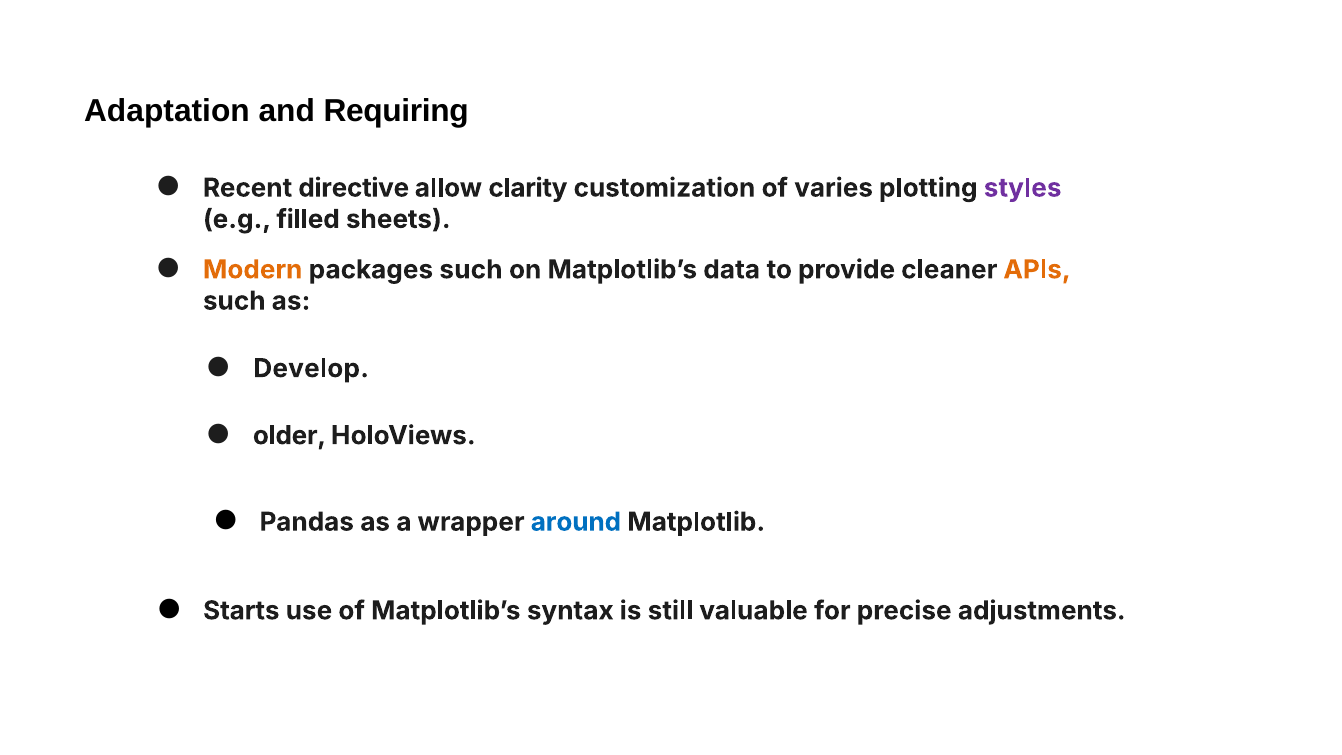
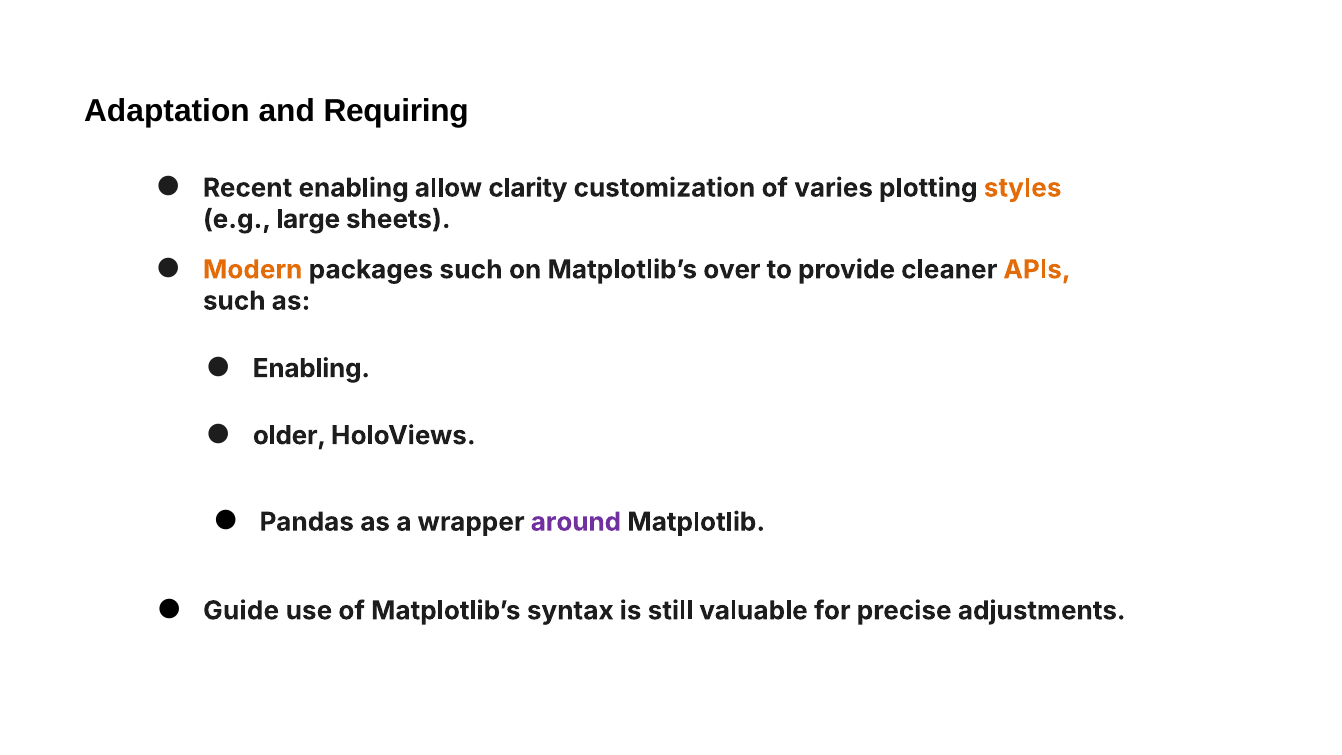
Recent directive: directive -> enabling
styles colour: purple -> orange
filled: filled -> large
data: data -> over
Develop at (311, 368): Develop -> Enabling
around colour: blue -> purple
Starts: Starts -> Guide
